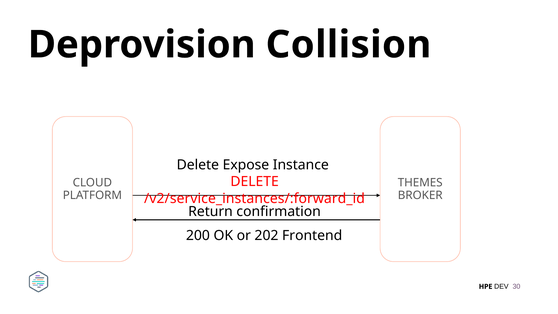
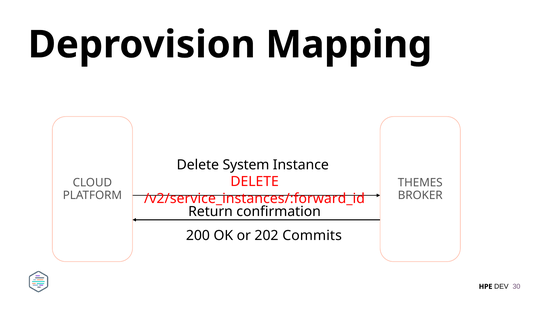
Collision: Collision -> Mapping
Expose: Expose -> System
Frontend: Frontend -> Commits
